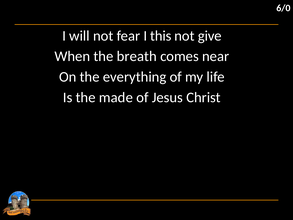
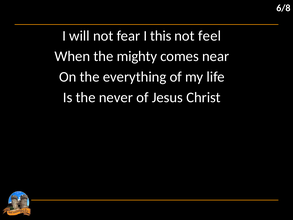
6/0: 6/0 -> 6/8
give: give -> feel
breath: breath -> mighty
made: made -> never
